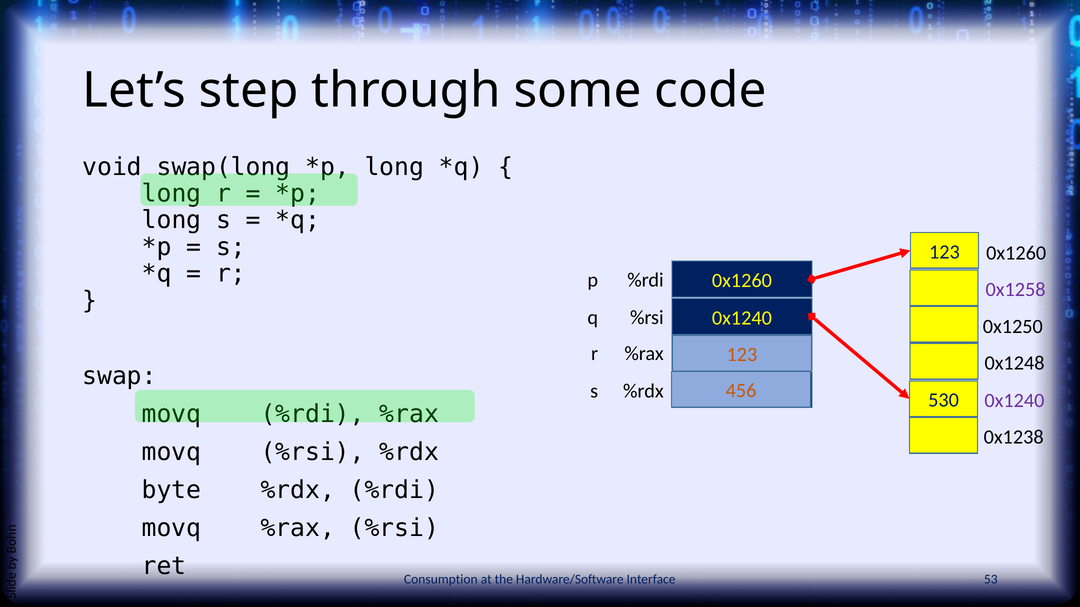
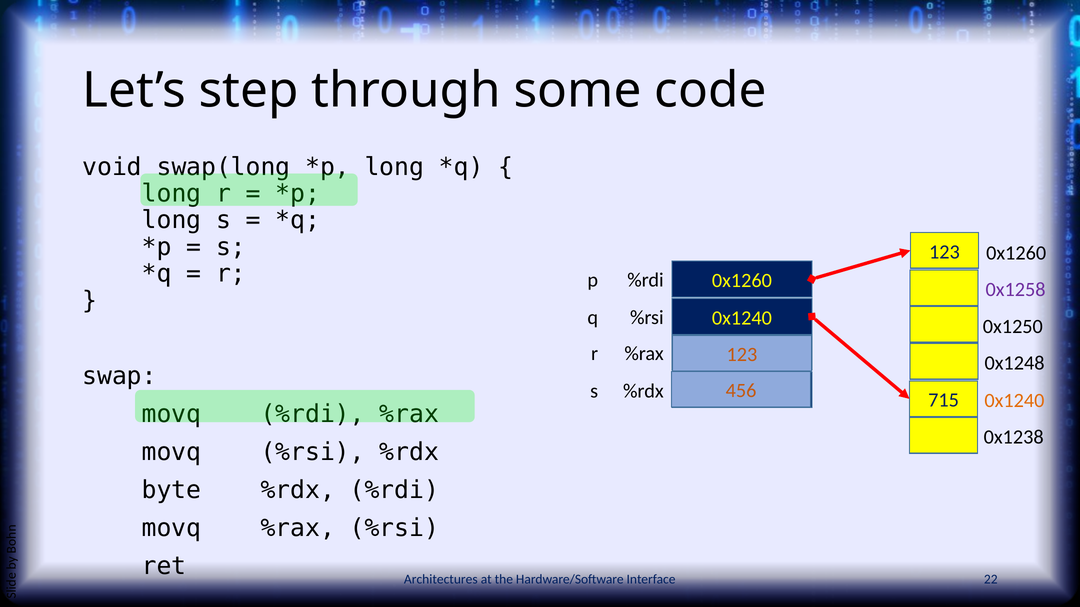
530: 530 -> 715
0x1240 at (1014, 401) colour: purple -> orange
Consumption: Consumption -> Architectures
53: 53 -> 22
